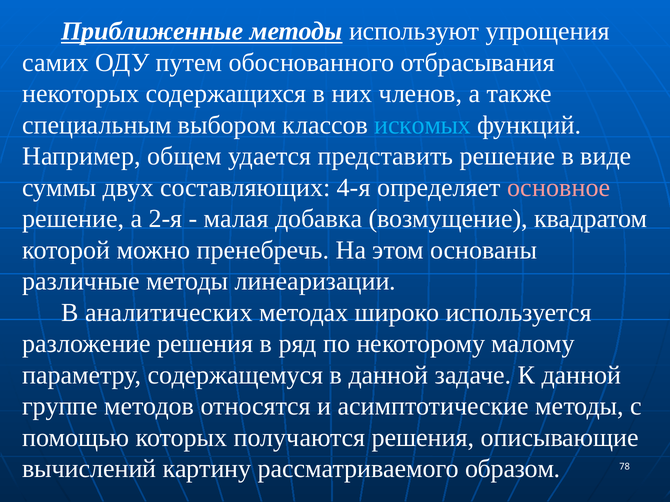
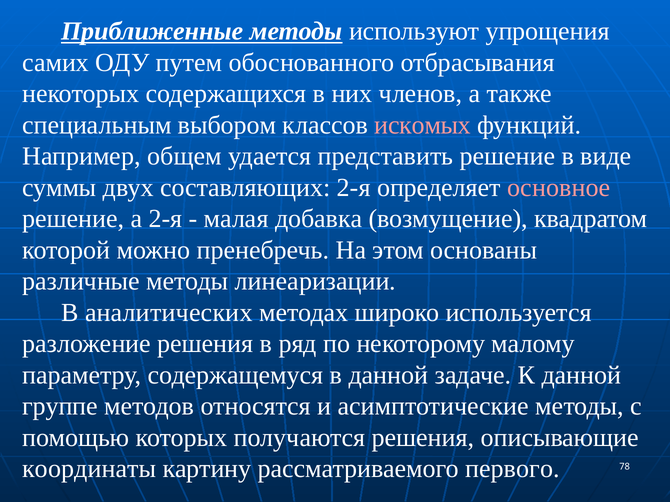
искомых colour: light blue -> pink
составляющих 4-я: 4-я -> 2-я
вычислений: вычислений -> координаты
образом: образом -> первого
